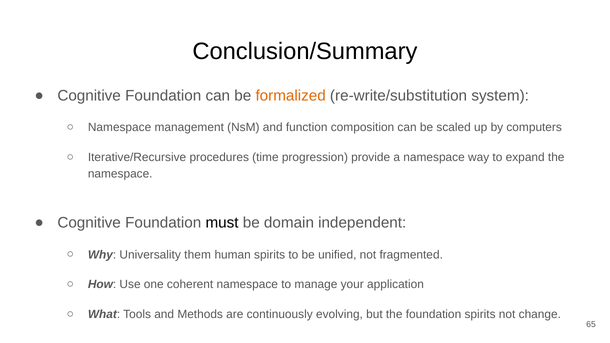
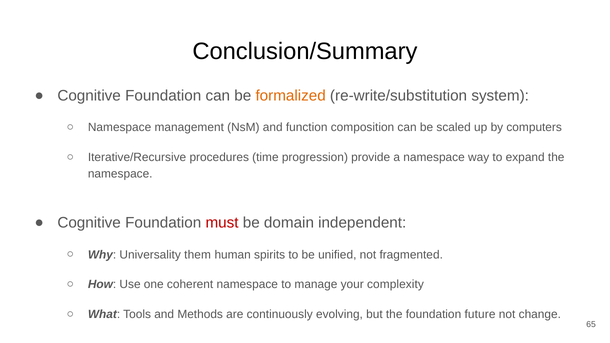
must colour: black -> red
application: application -> complexity
foundation spirits: spirits -> future
